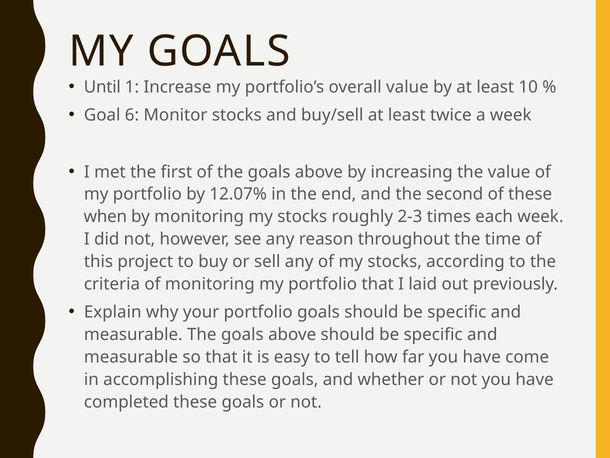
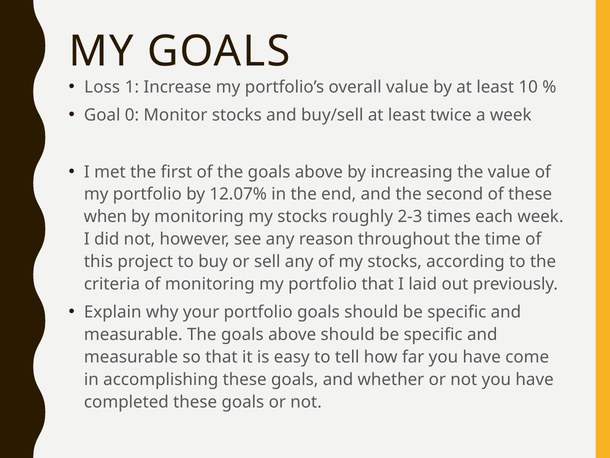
Until: Until -> Loss
6: 6 -> 0
